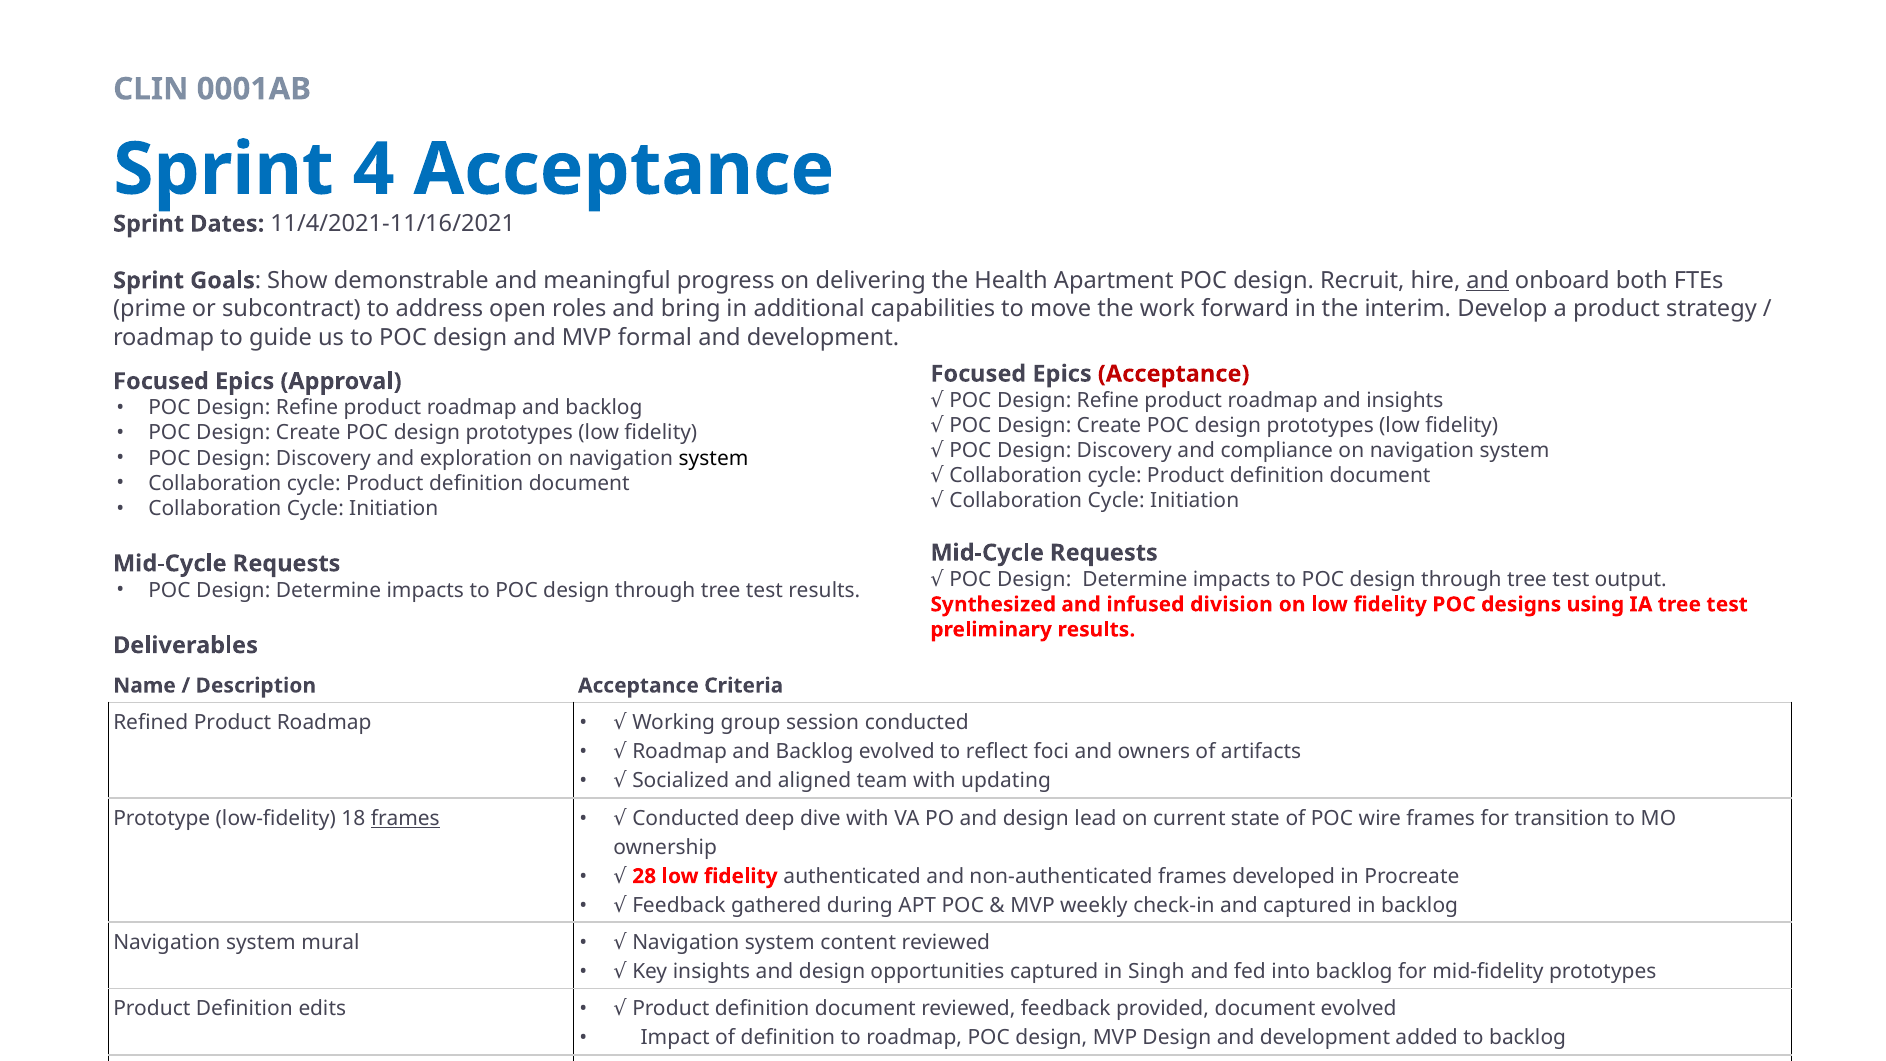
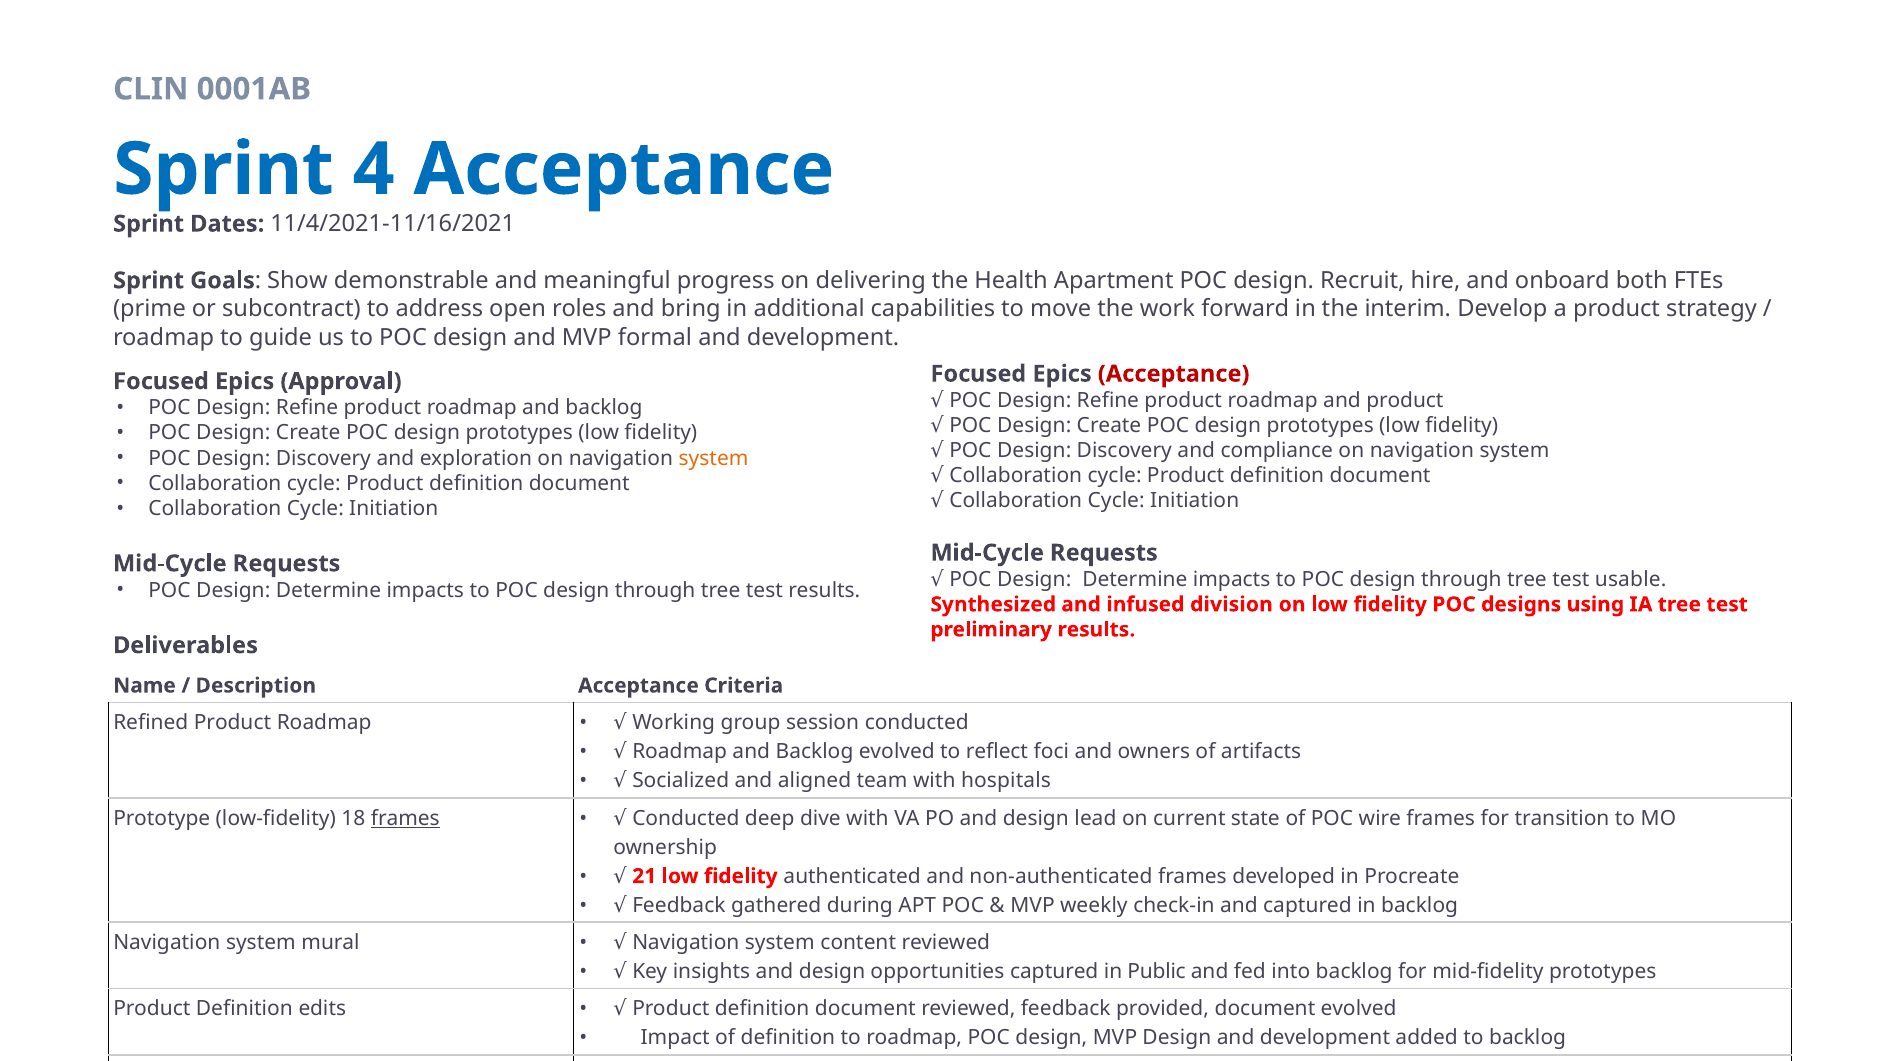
and at (1488, 281) underline: present -> none
and insights: insights -> product
system at (714, 458) colour: black -> orange
output: output -> usable
updating: updating -> hospitals
28: 28 -> 21
Singh: Singh -> Public
